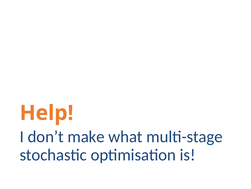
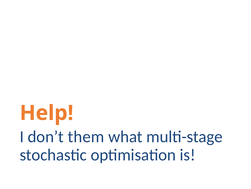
make: make -> them
